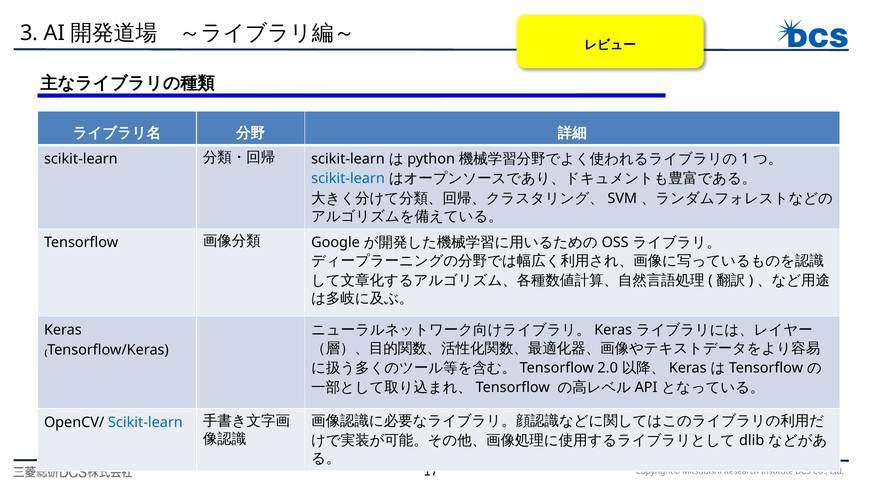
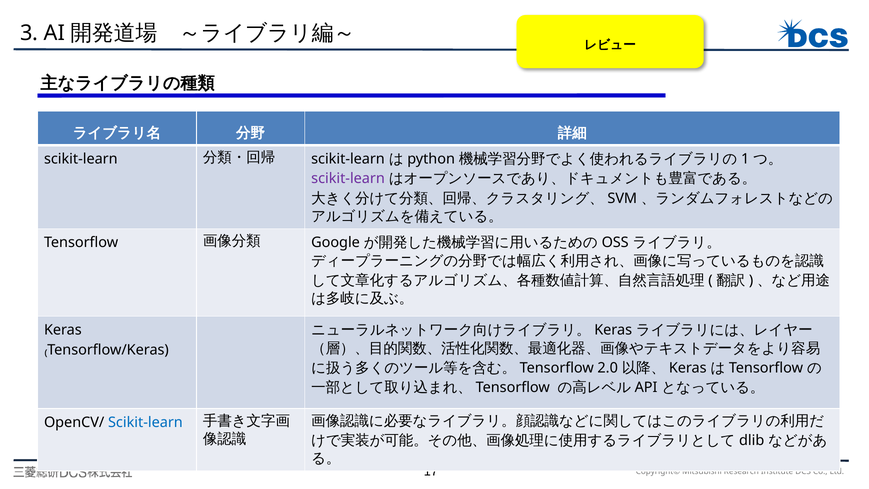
scikit-learn at (348, 179) colour: blue -> purple
